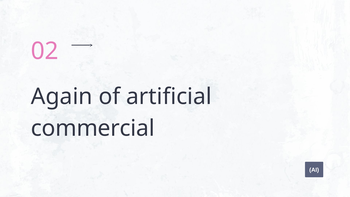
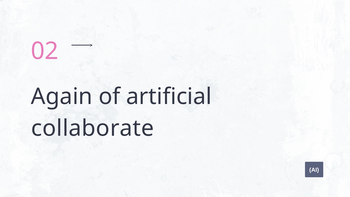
commercial: commercial -> collaborate
